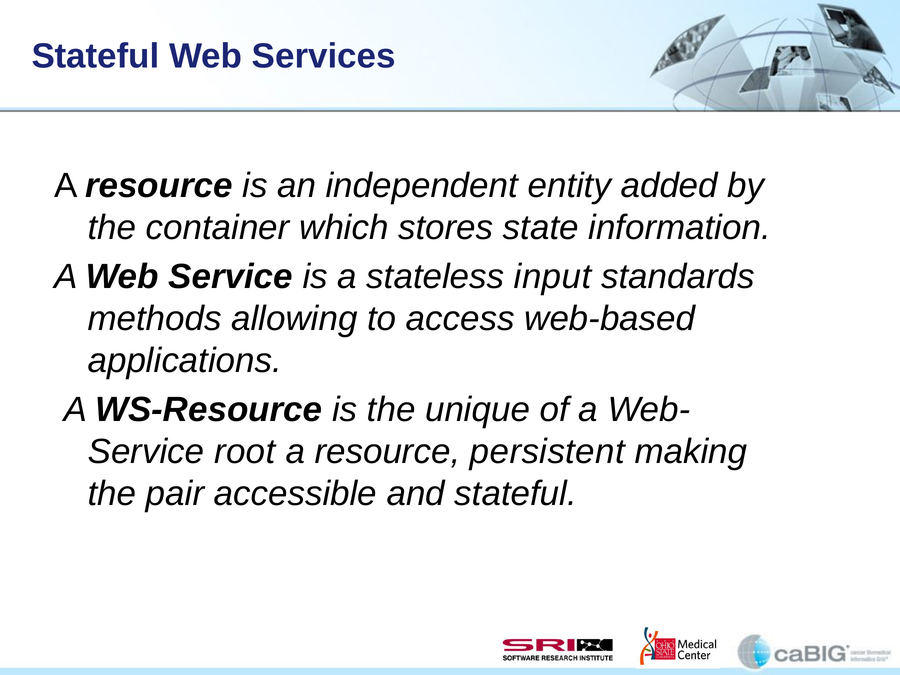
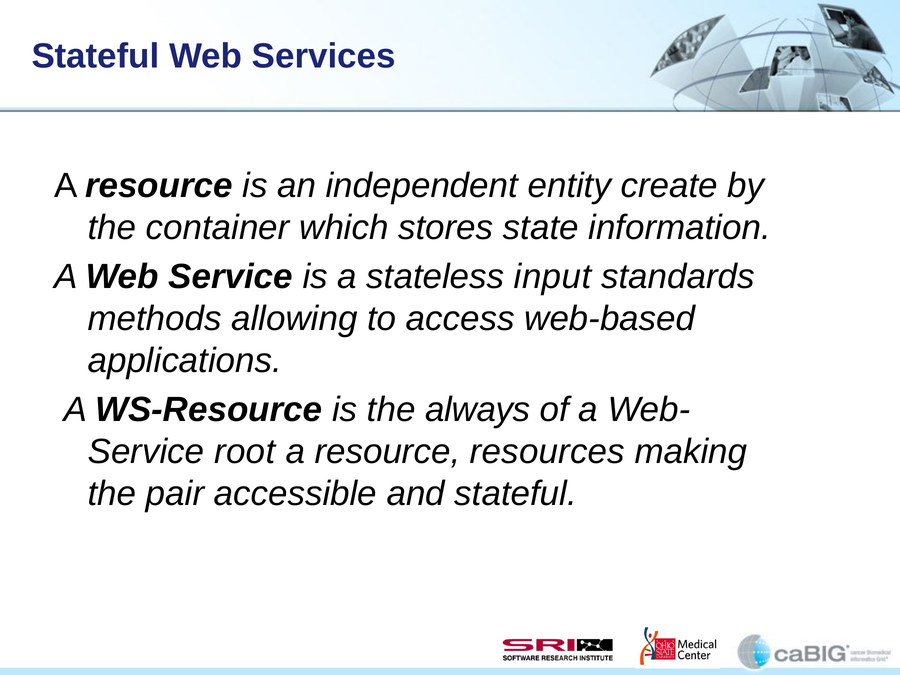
added: added -> create
unique: unique -> always
persistent: persistent -> resources
